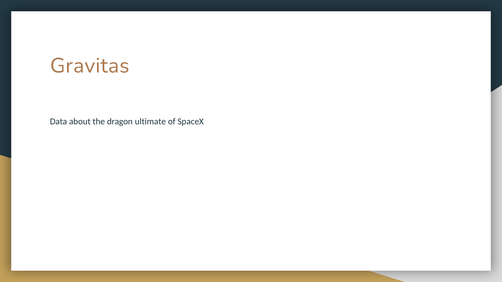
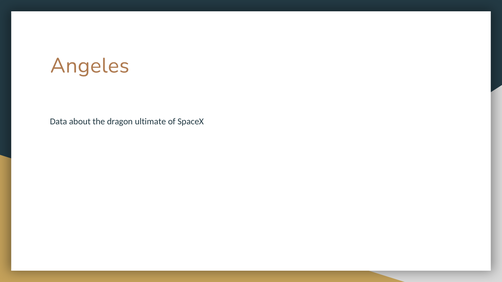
Gravitas: Gravitas -> Angeles
